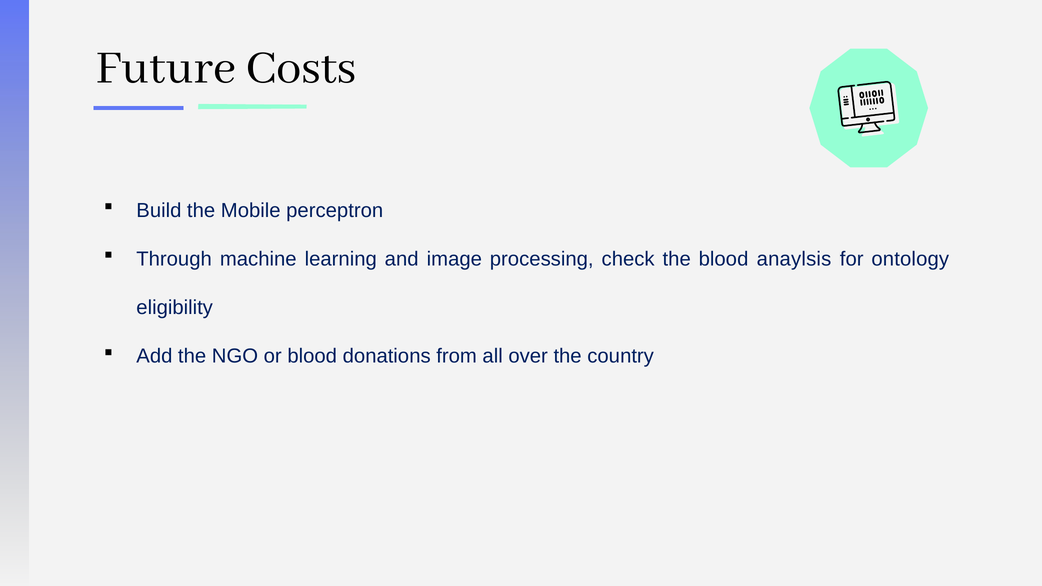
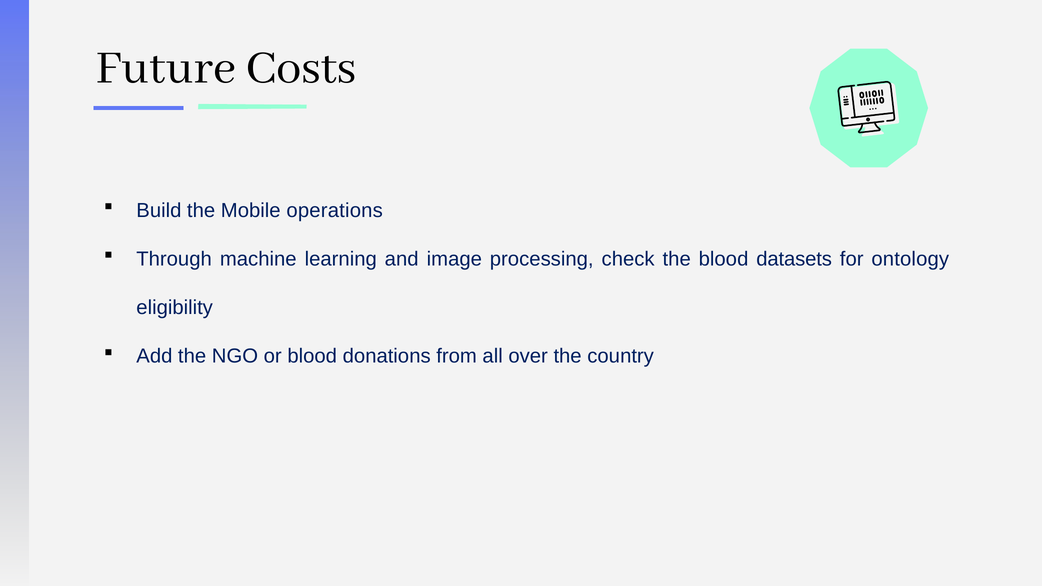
perceptron: perceptron -> operations
anaylsis: anaylsis -> datasets
